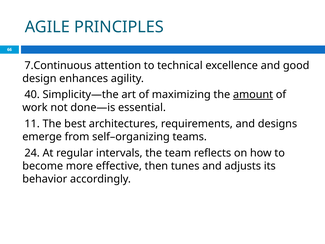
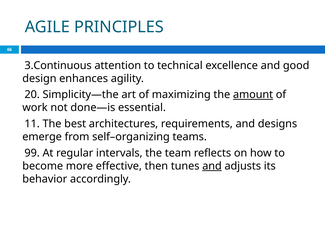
7.Continuous: 7.Continuous -> 3.Continuous
40: 40 -> 20
24: 24 -> 99
and at (212, 166) underline: none -> present
